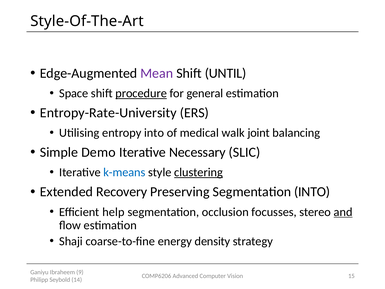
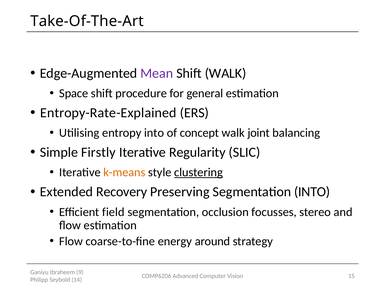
Style-Of-The-Art: Style-Of-The-Art -> Take-Of-The-Art
Shift UNTIL: UNTIL -> WALK
procedure underline: present -> none
Entropy-Rate-University: Entropy-Rate-University -> Entropy-Rate-Explained
medical: medical -> concept
Demo: Demo -> Firstly
Necessary: Necessary -> Regularity
k-means colour: blue -> orange
help: help -> field
and underline: present -> none
Shaji at (71, 241): Shaji -> Flow
density: density -> around
